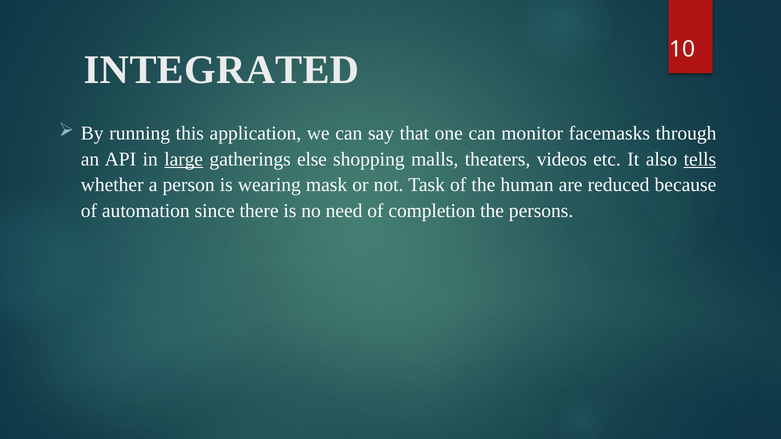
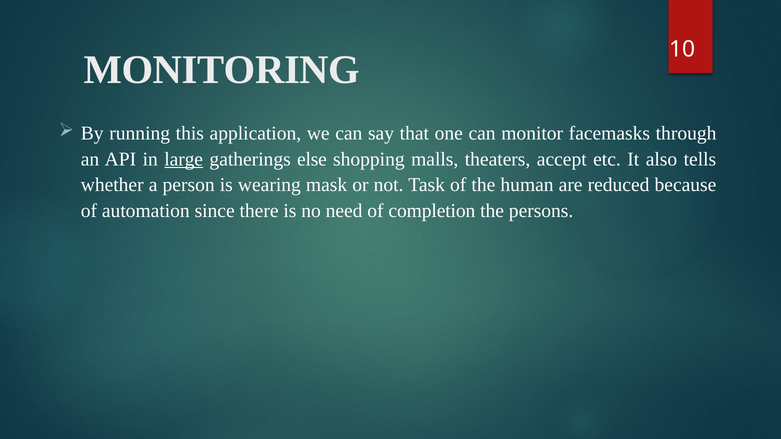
INTEGRATED: INTEGRATED -> MONITORING
videos: videos -> accept
tells underline: present -> none
